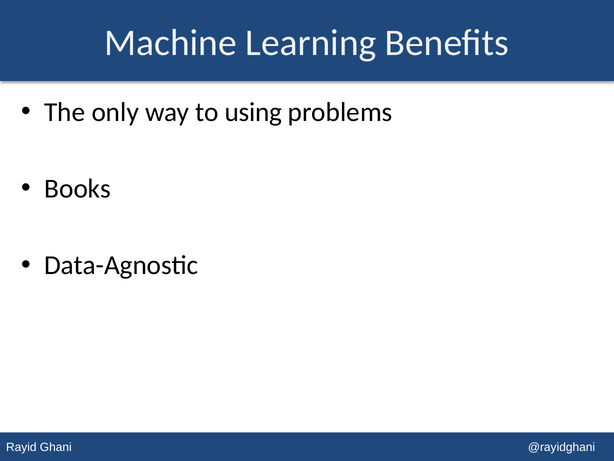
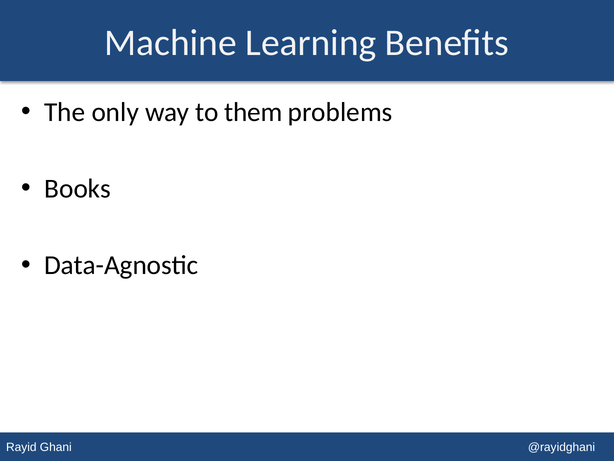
using: using -> them
